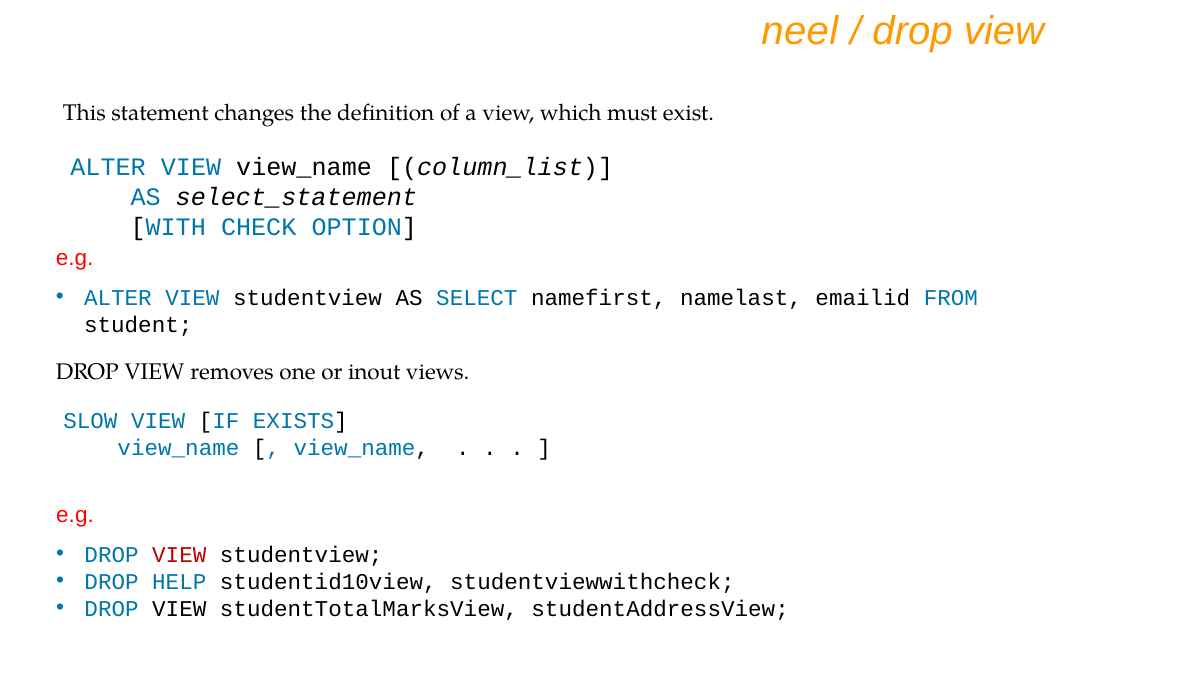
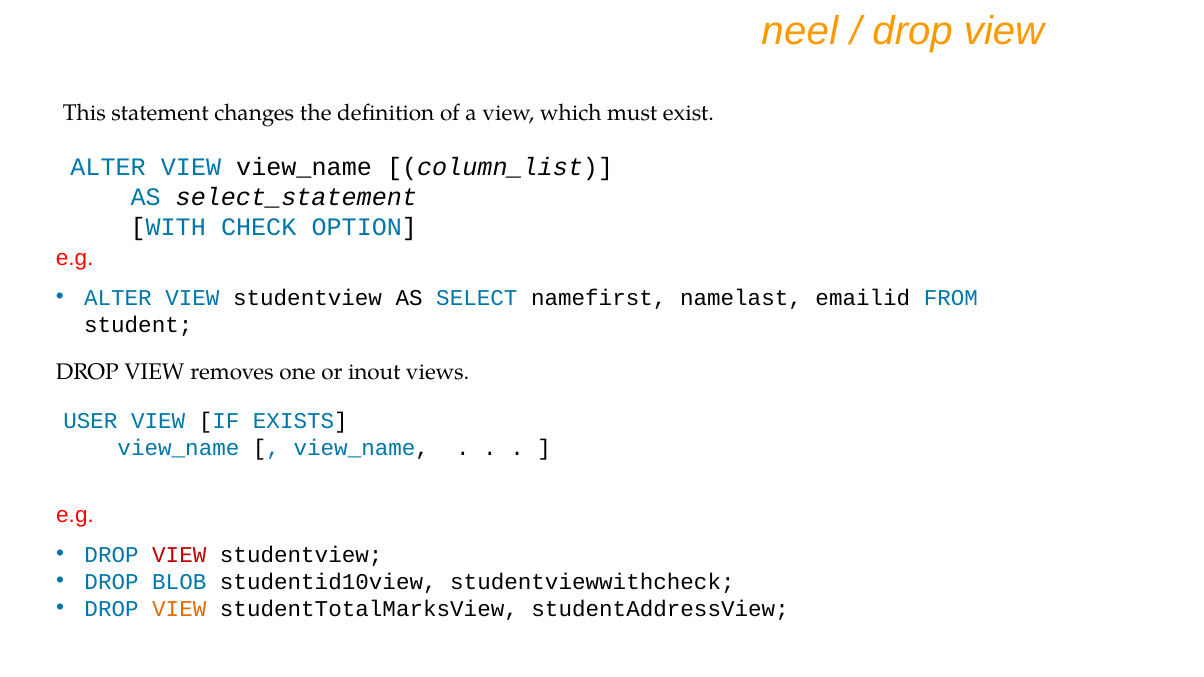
SLOW: SLOW -> USER
HELP: HELP -> BLOB
VIEW at (179, 609) colour: black -> orange
